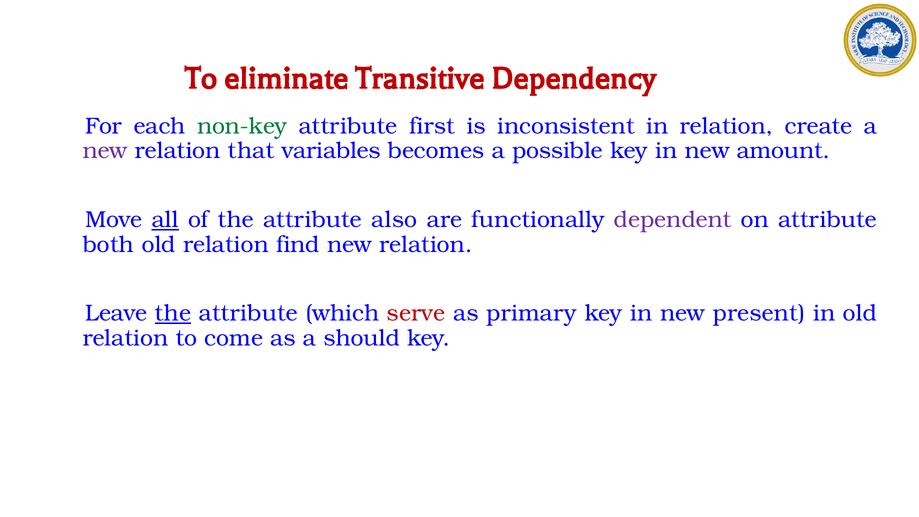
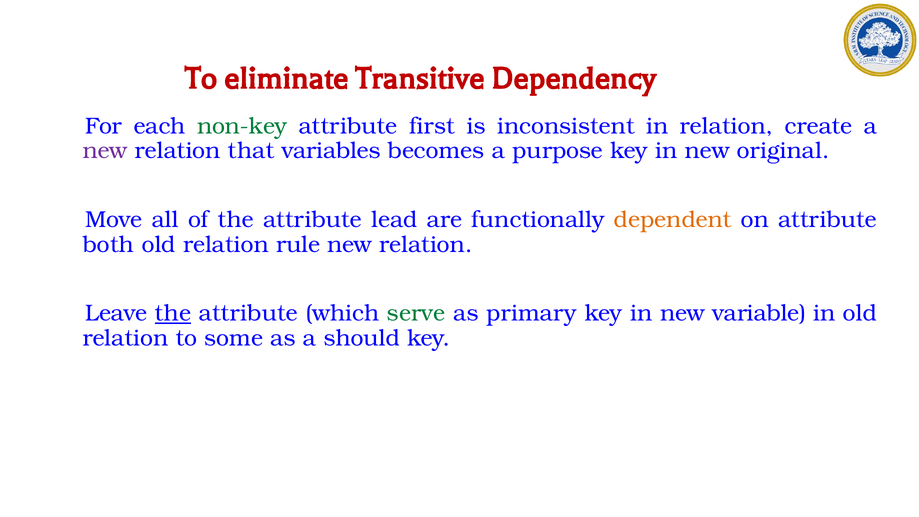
possible: possible -> purpose
amount: amount -> original
all underline: present -> none
also: also -> lead
dependent colour: purple -> orange
find: find -> rule
serve colour: red -> green
present: present -> variable
come: come -> some
